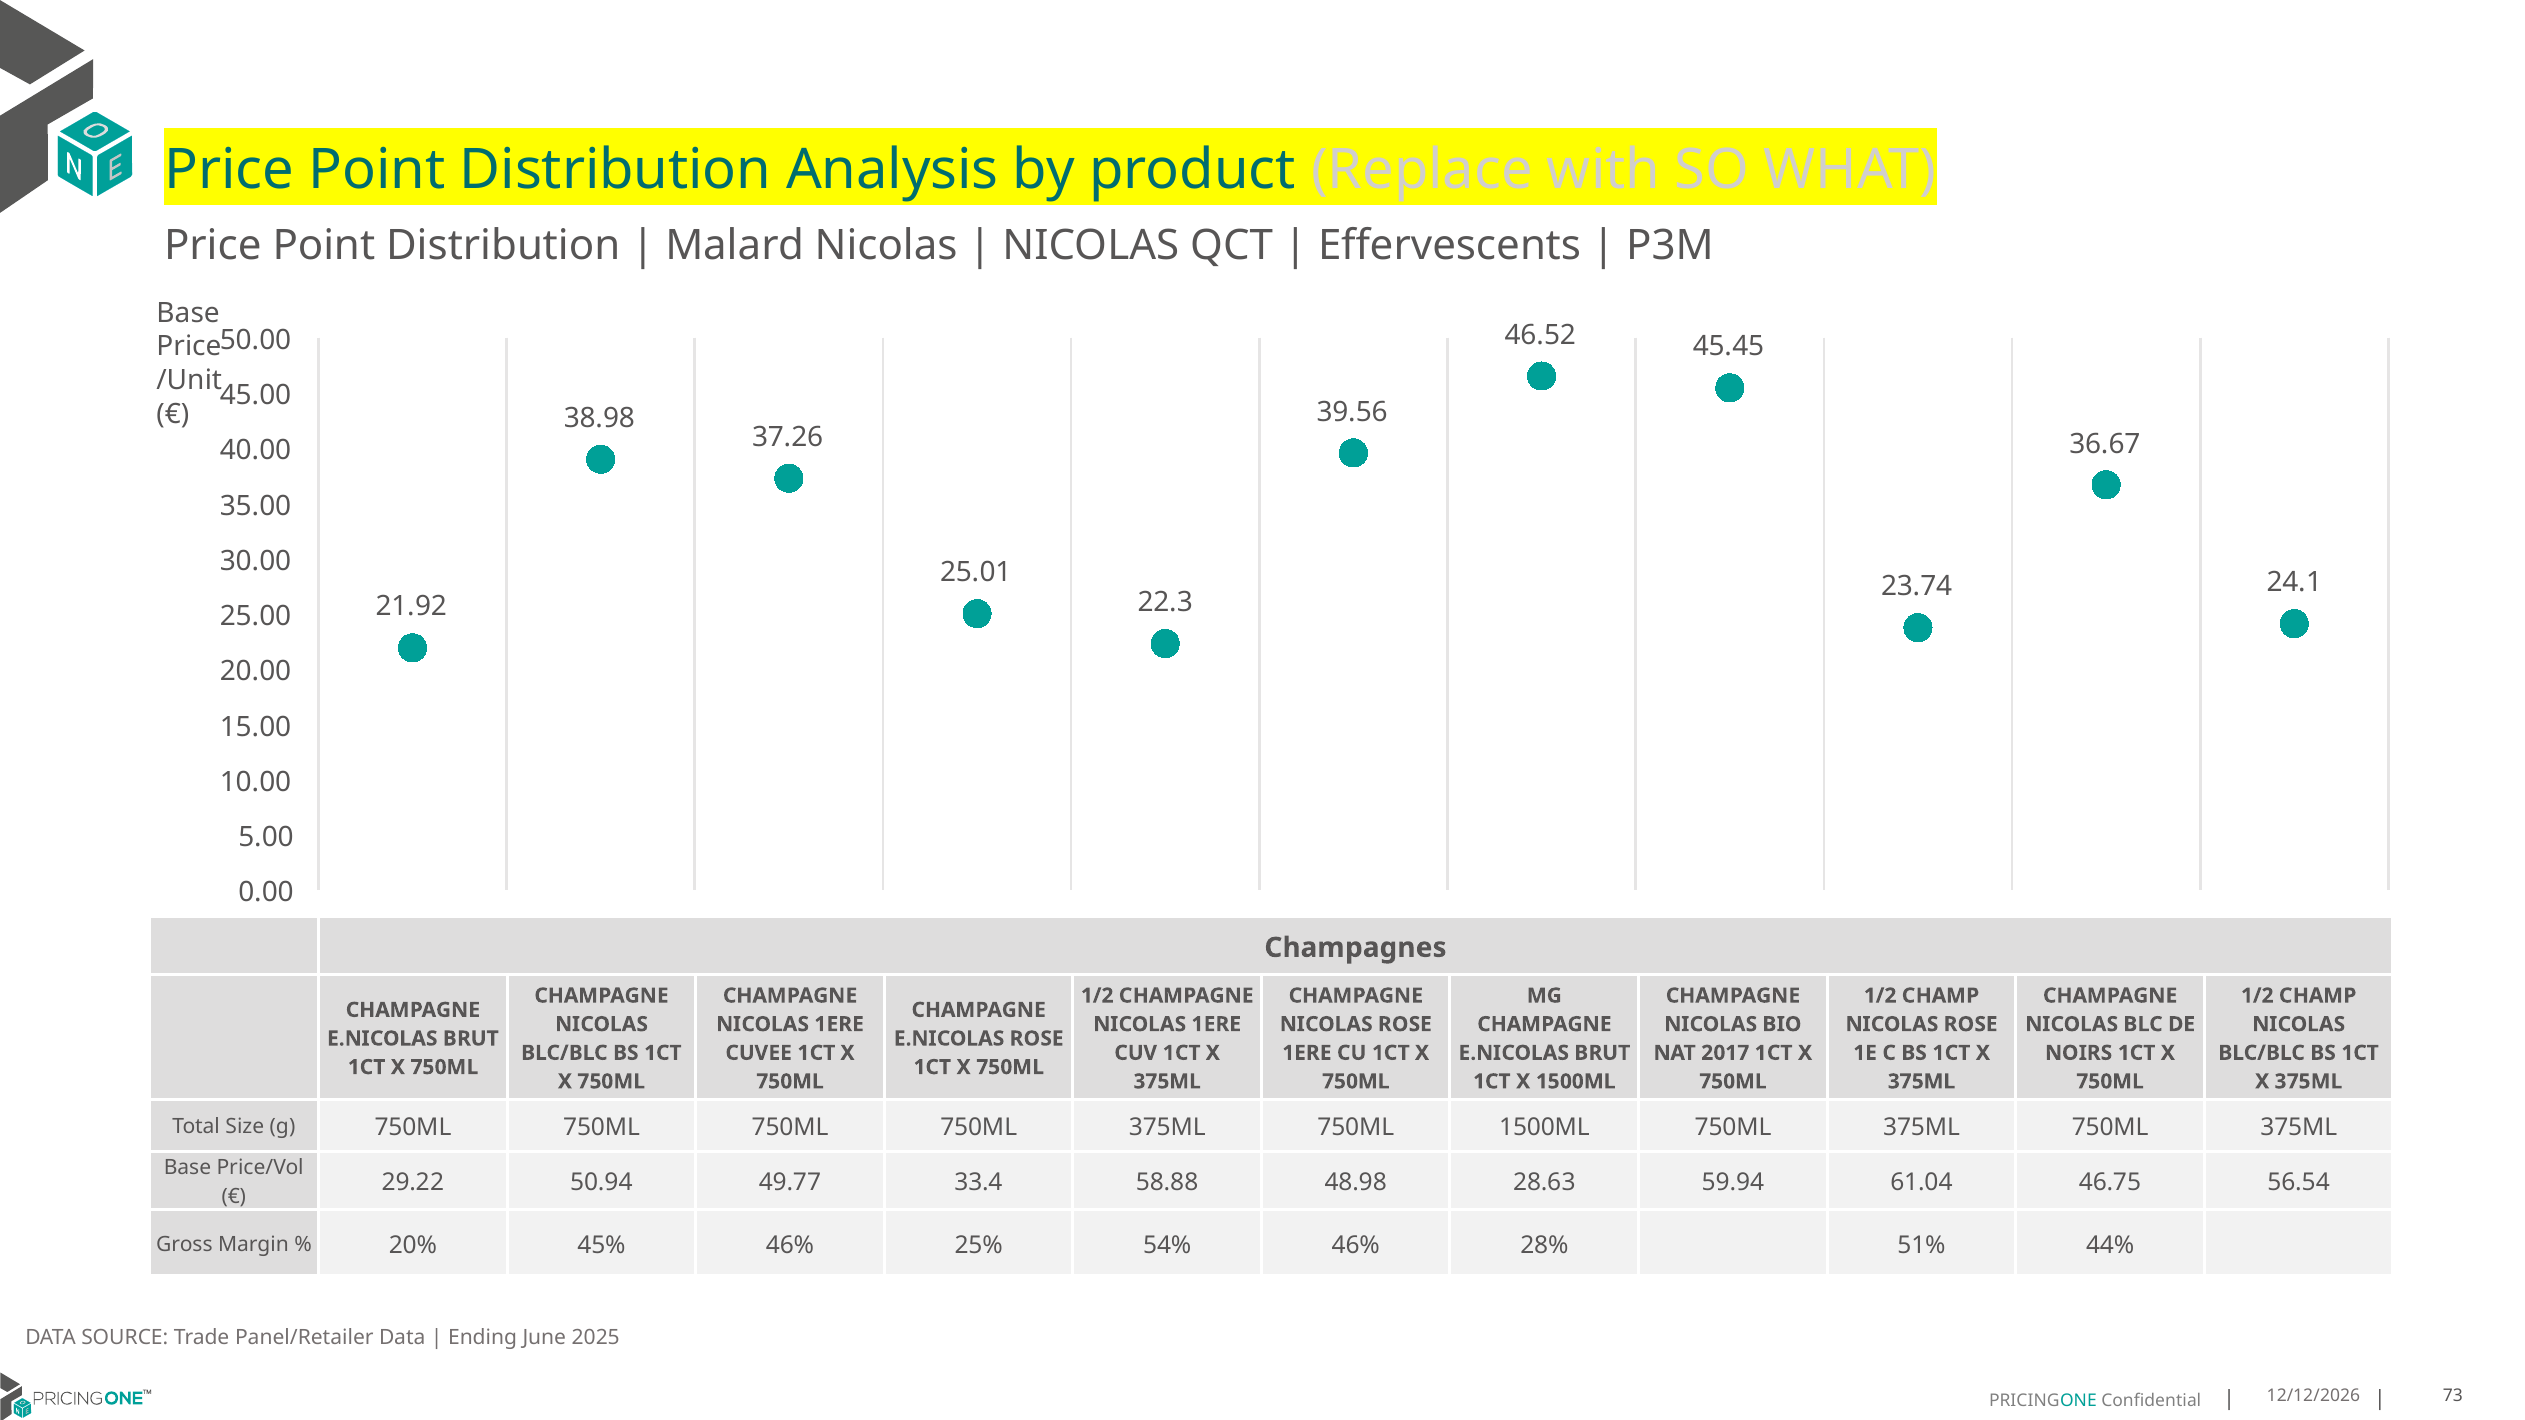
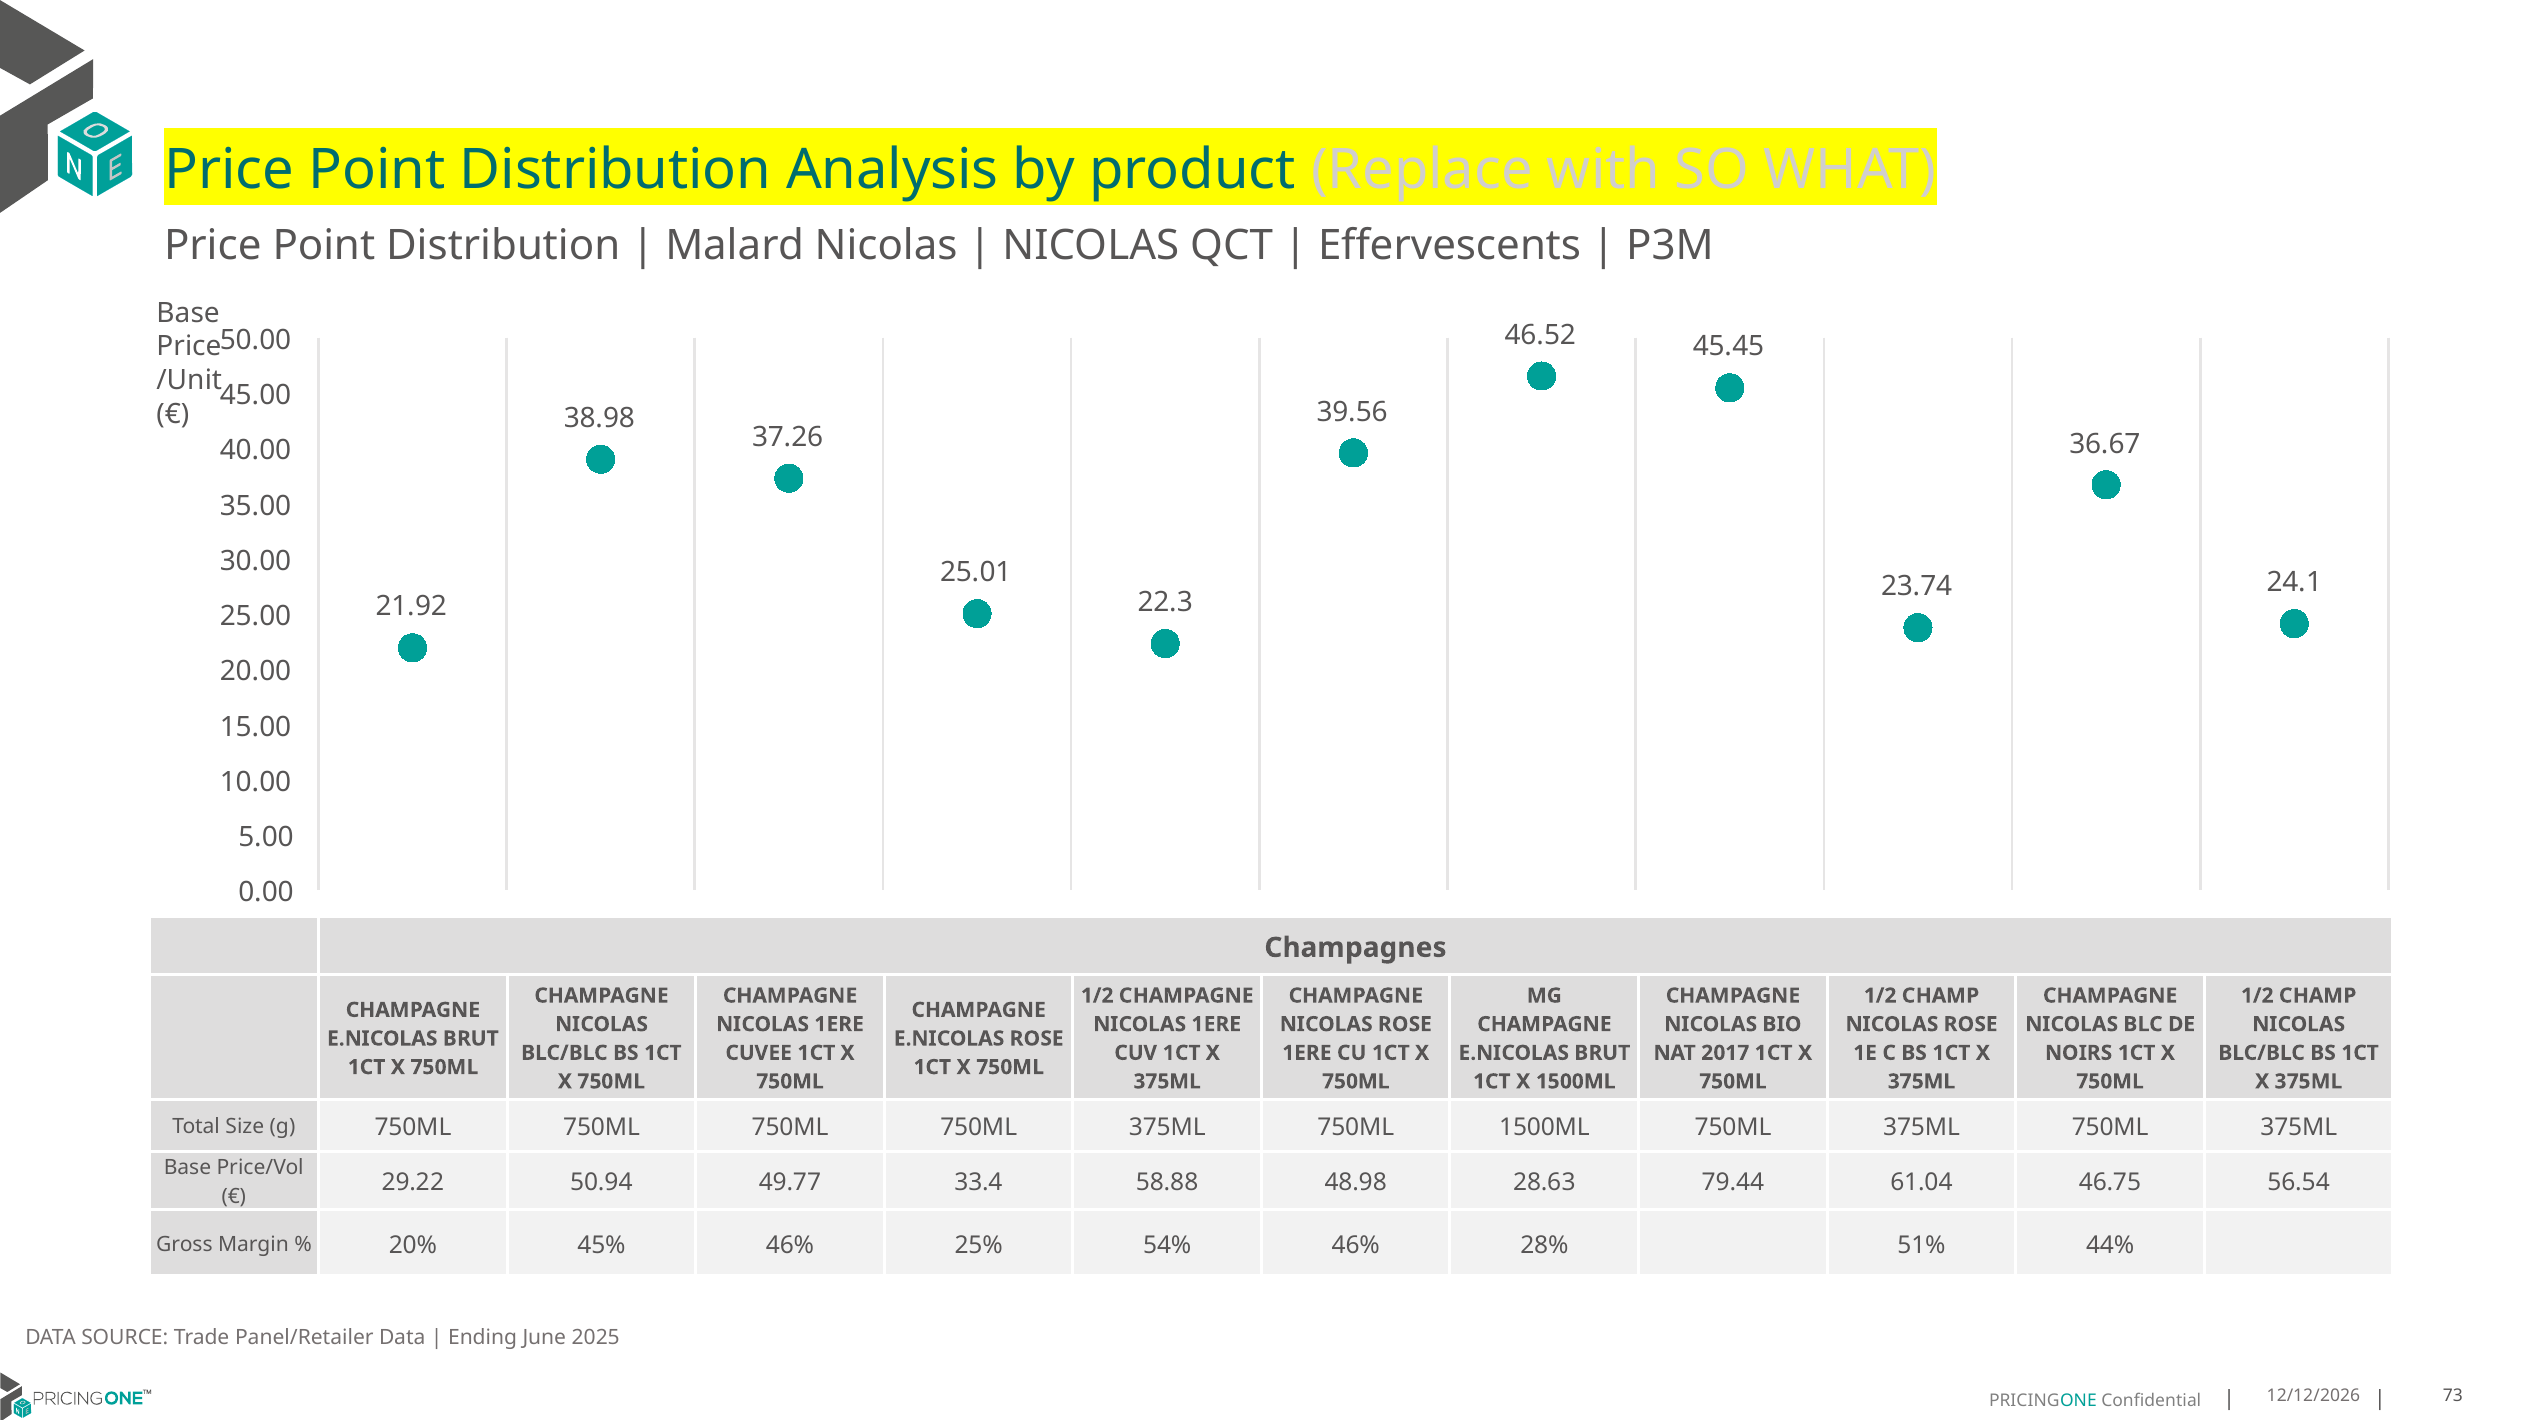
59.94: 59.94 -> 79.44
